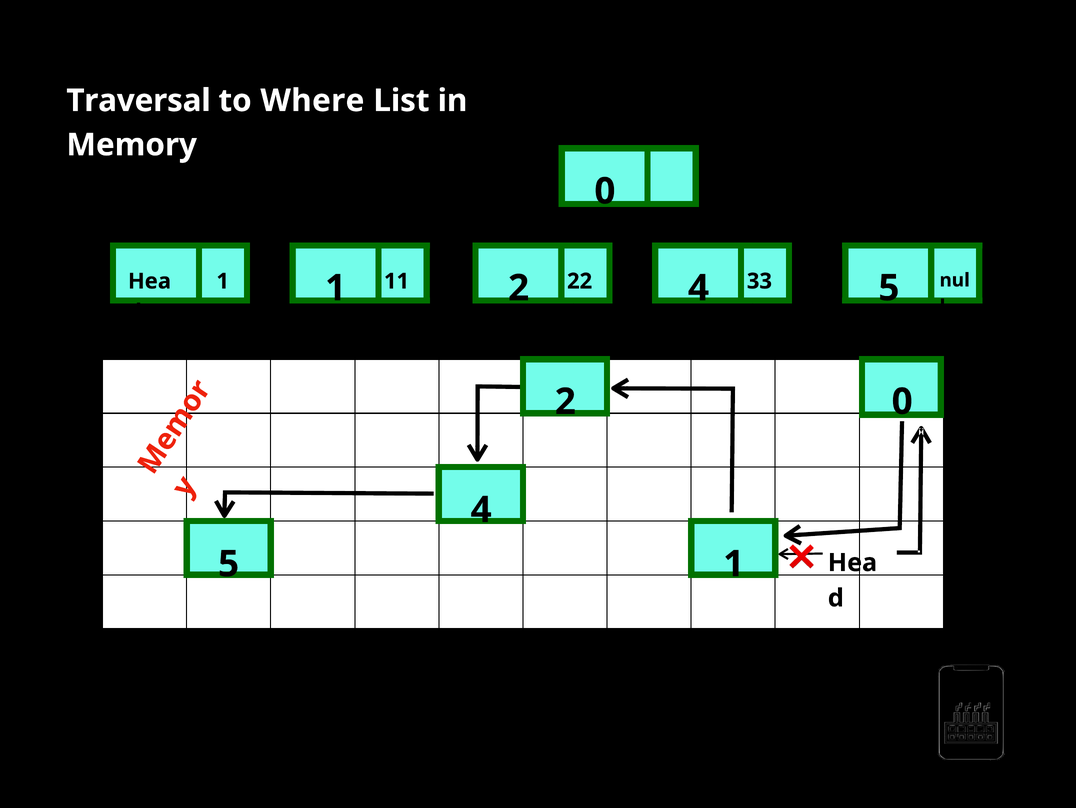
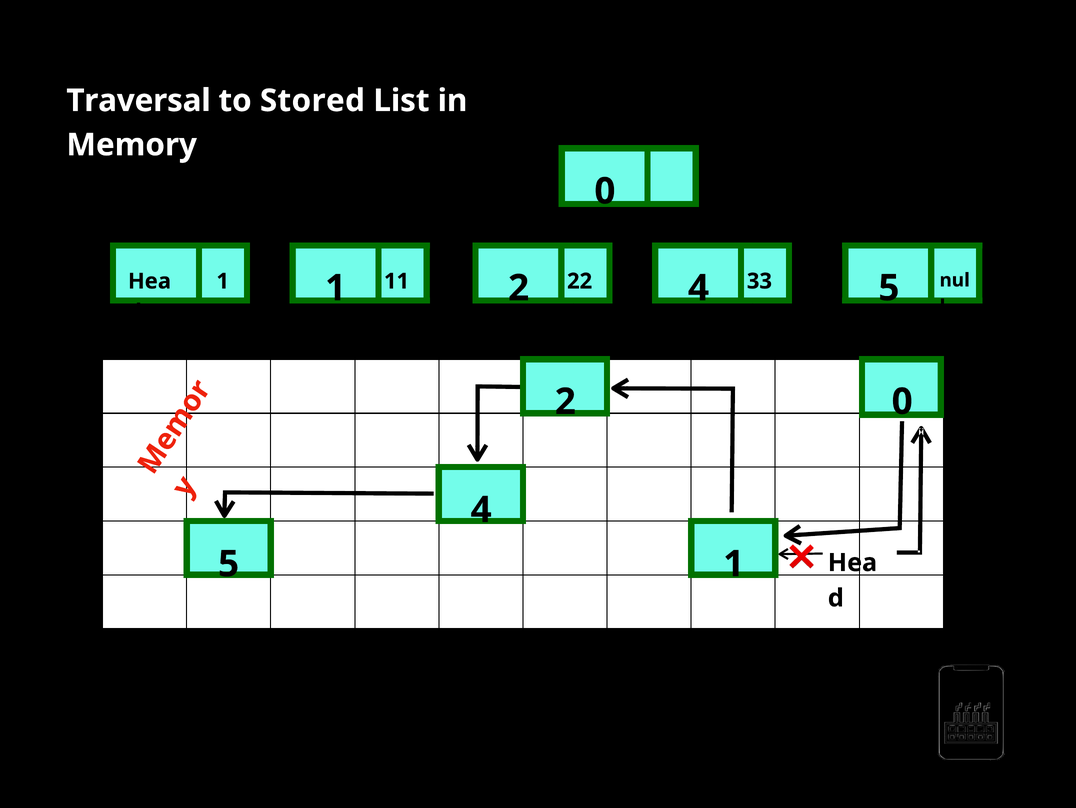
Where: Where -> Stored
